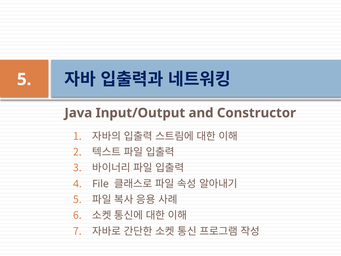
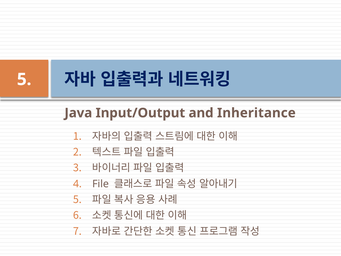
Constructor: Constructor -> Inheritance
